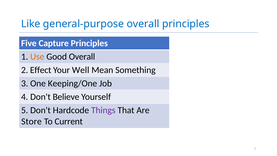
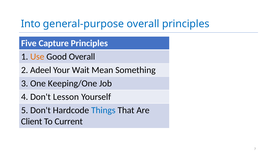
Like: Like -> Into
Effect: Effect -> Adeel
Well: Well -> Wait
Believe: Believe -> Lesson
Things colour: purple -> blue
Store: Store -> Client
